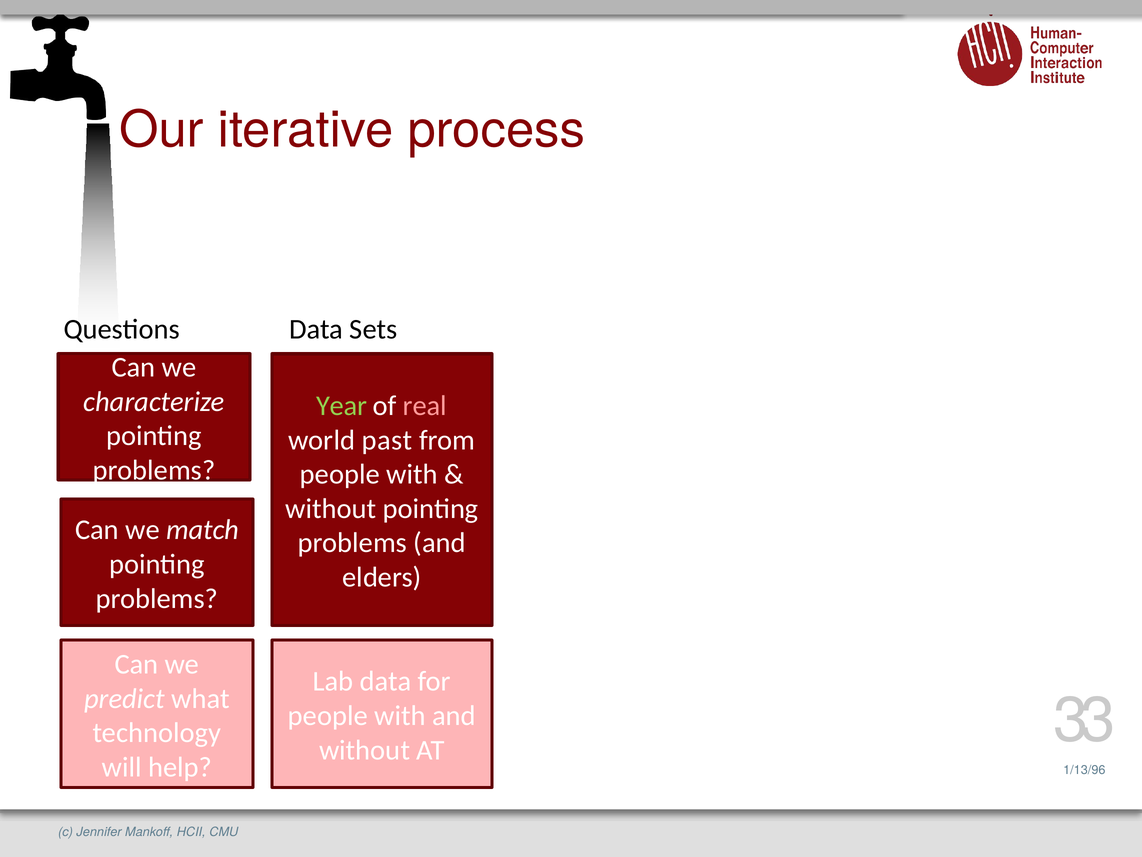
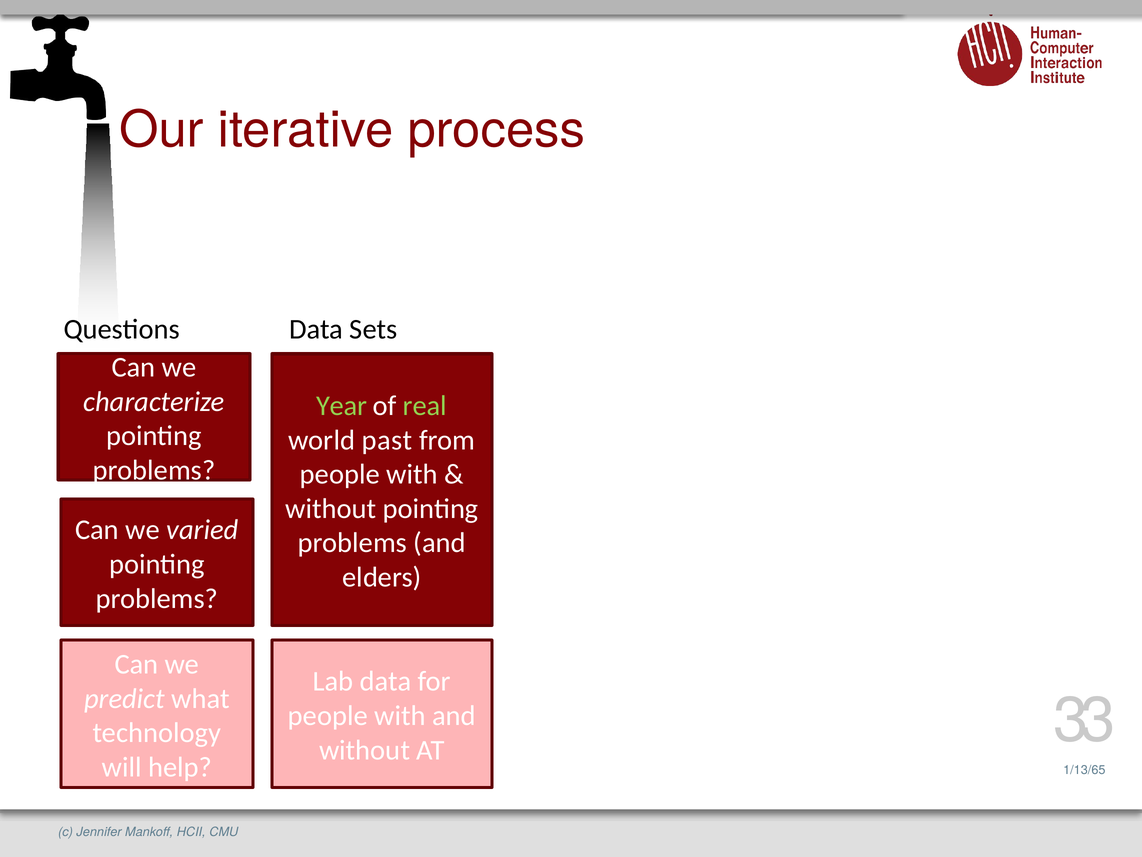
real colour: pink -> light green
match: match -> varied
1/13/96: 1/13/96 -> 1/13/65
